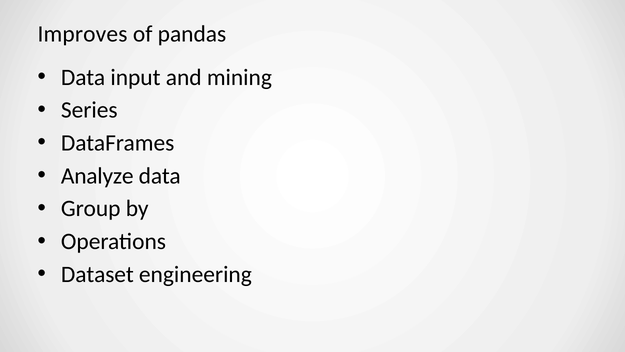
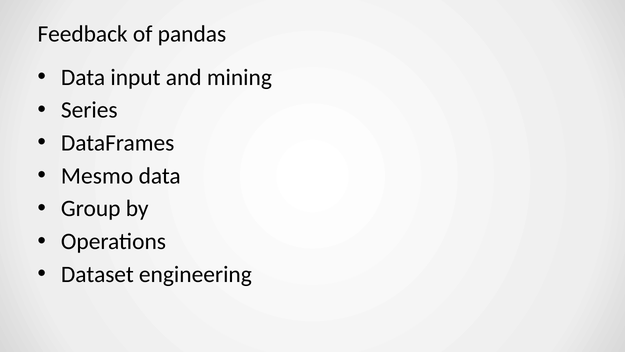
Improves: Improves -> Feedback
Analyze: Analyze -> Mesmo
